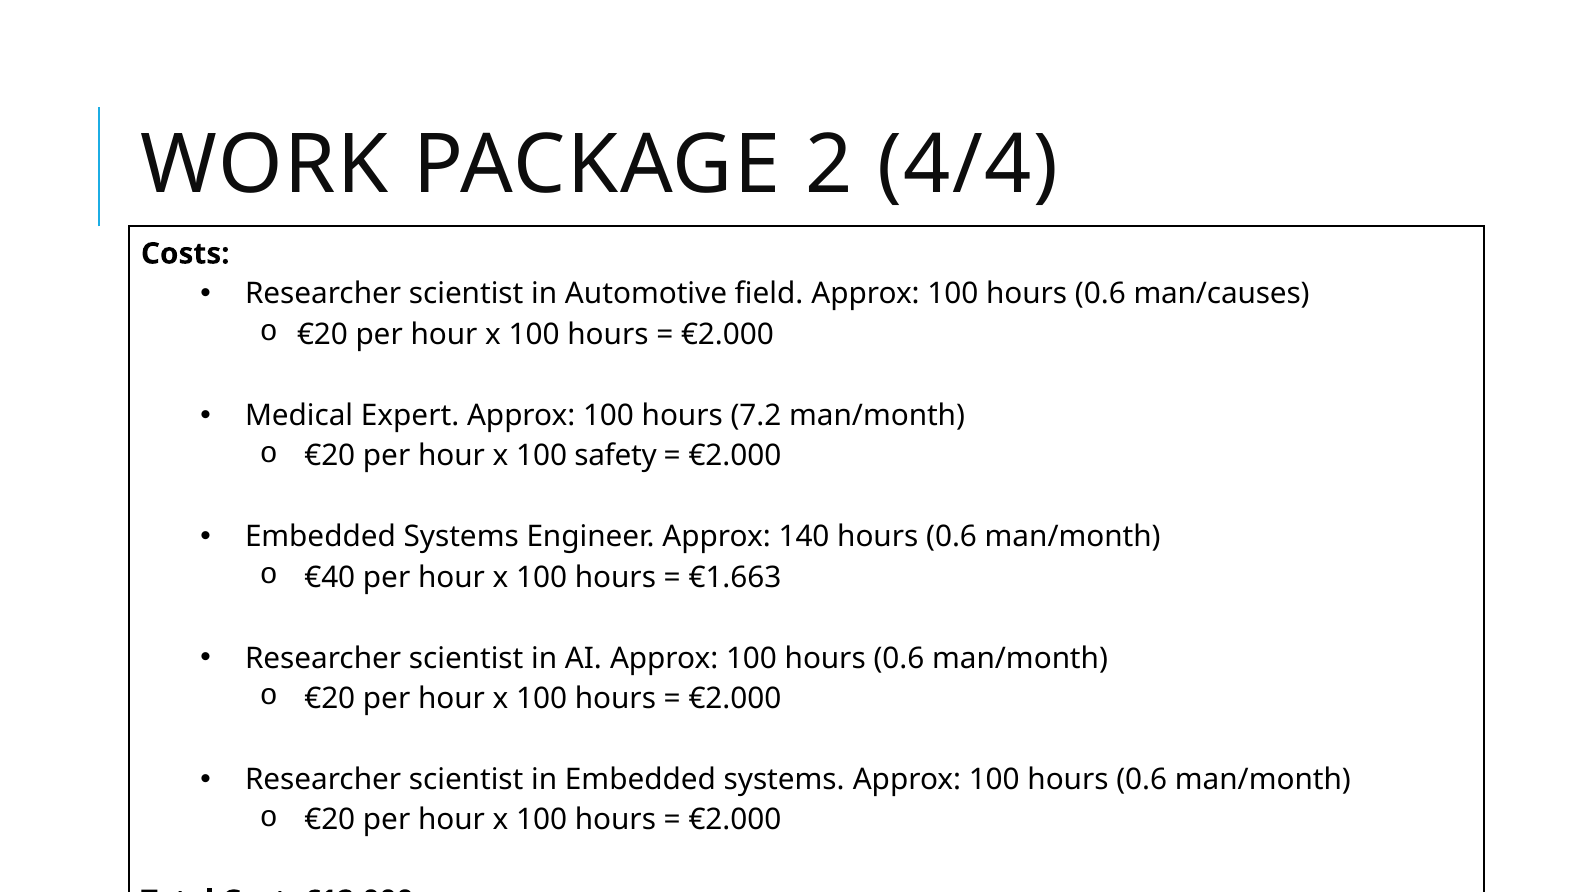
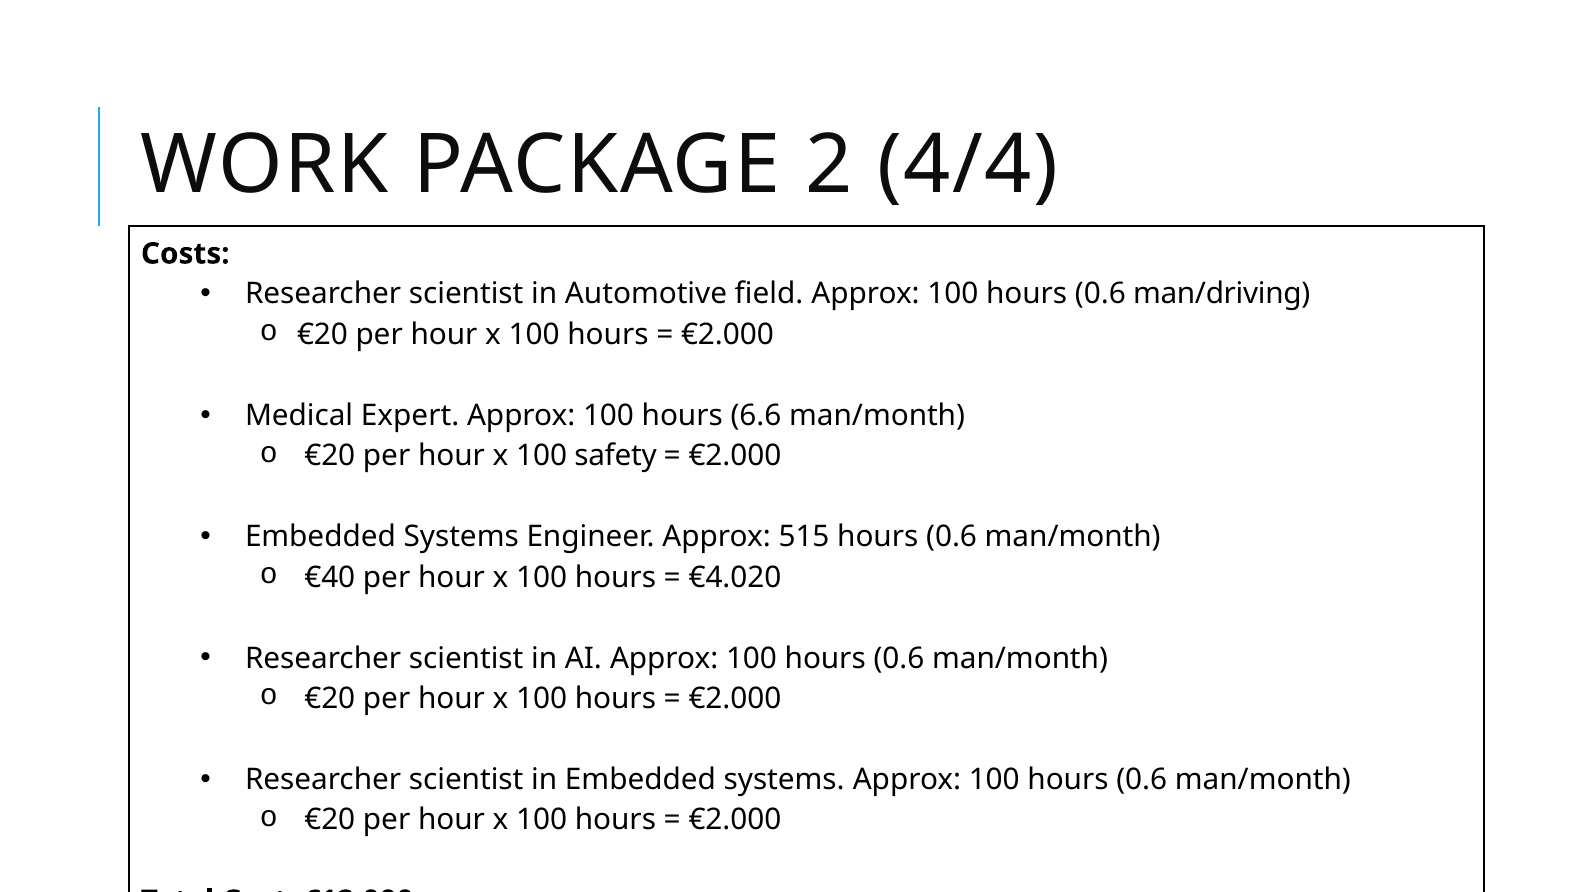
man/causes: man/causes -> man/driving
7.2: 7.2 -> 6.6
140: 140 -> 515
€1.663: €1.663 -> €4.020
